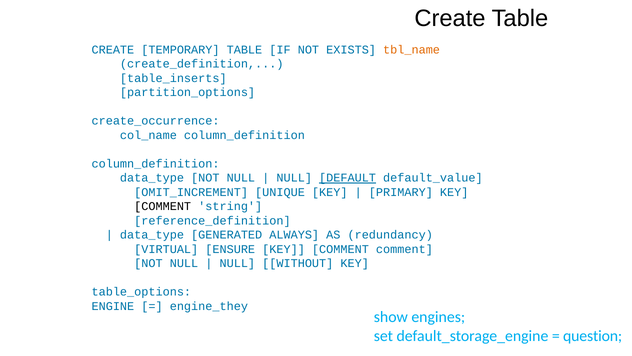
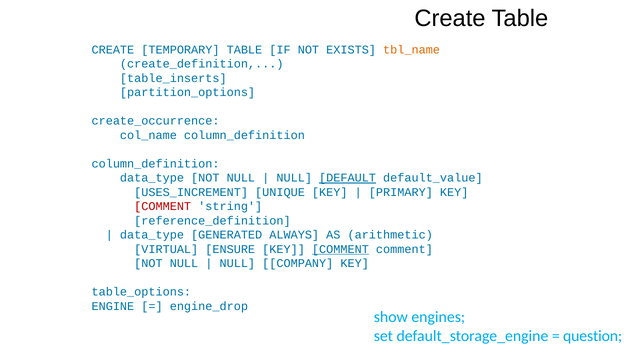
OMIT_INCREMENT: OMIT_INCREMENT -> USES_INCREMENT
COMMENT at (163, 206) colour: black -> red
redundancy: redundancy -> arithmetic
COMMENT at (340, 249) underline: none -> present
WITHOUT: WITHOUT -> COMPANY
engine_they: engine_they -> engine_drop
